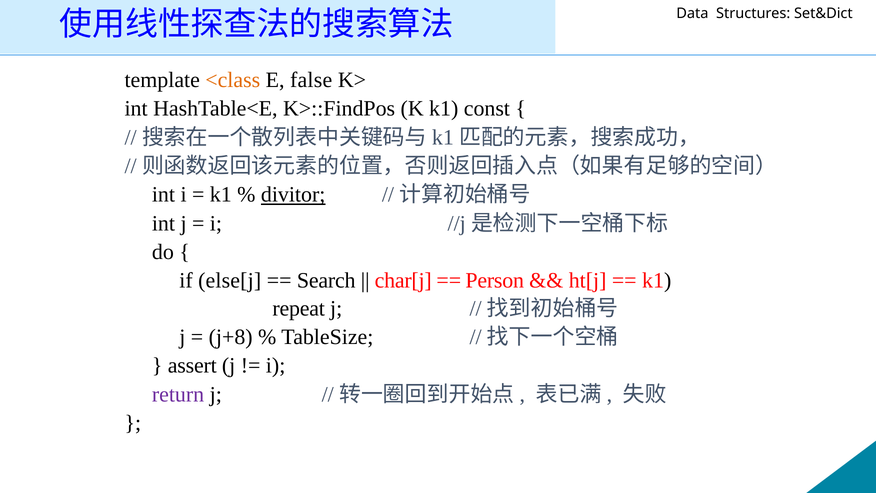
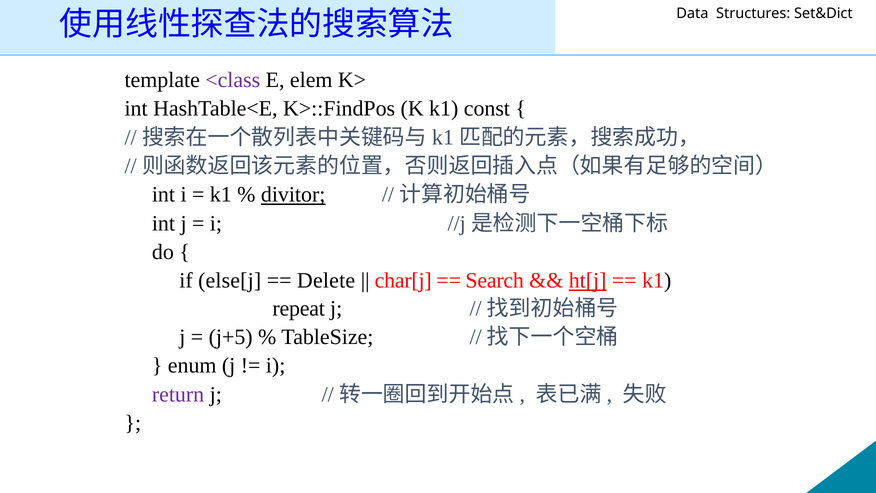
<class colour: orange -> purple
false: false -> elem
Search: Search -> Delete
Person: Person -> Search
ht[j underline: none -> present
j+8: j+8 -> j+5
assert: assert -> enum
